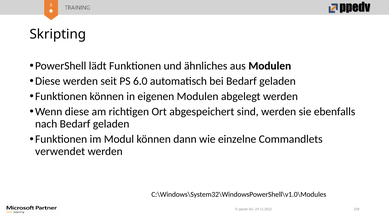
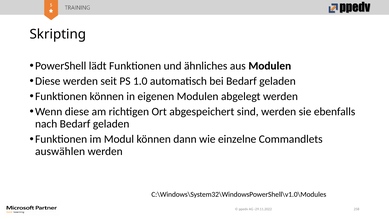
6.0: 6.0 -> 1.0
verwendet: verwendet -> auswählen
